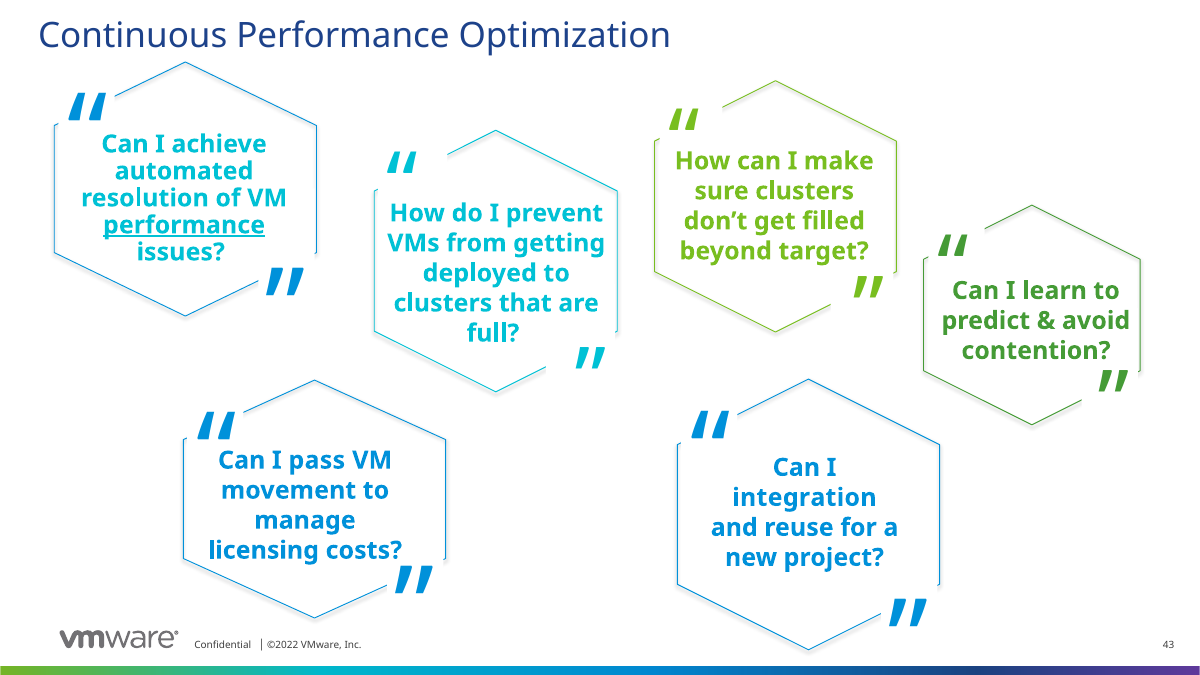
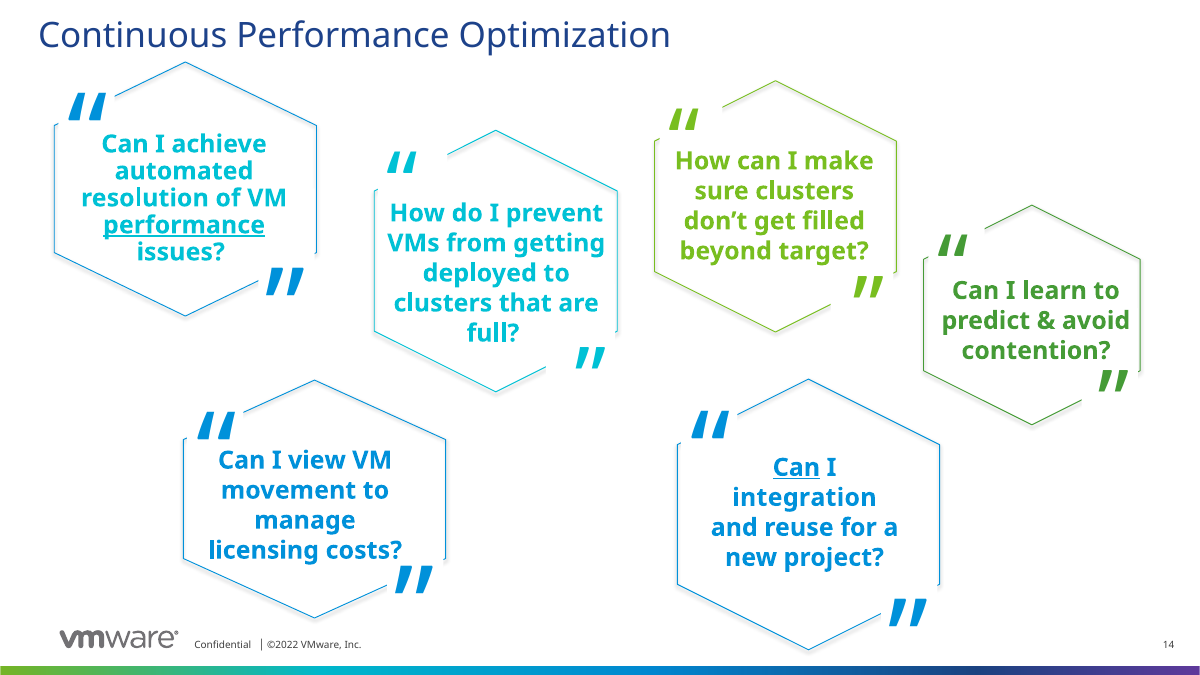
pass: pass -> view
Can at (796, 468) underline: none -> present
43: 43 -> 14
